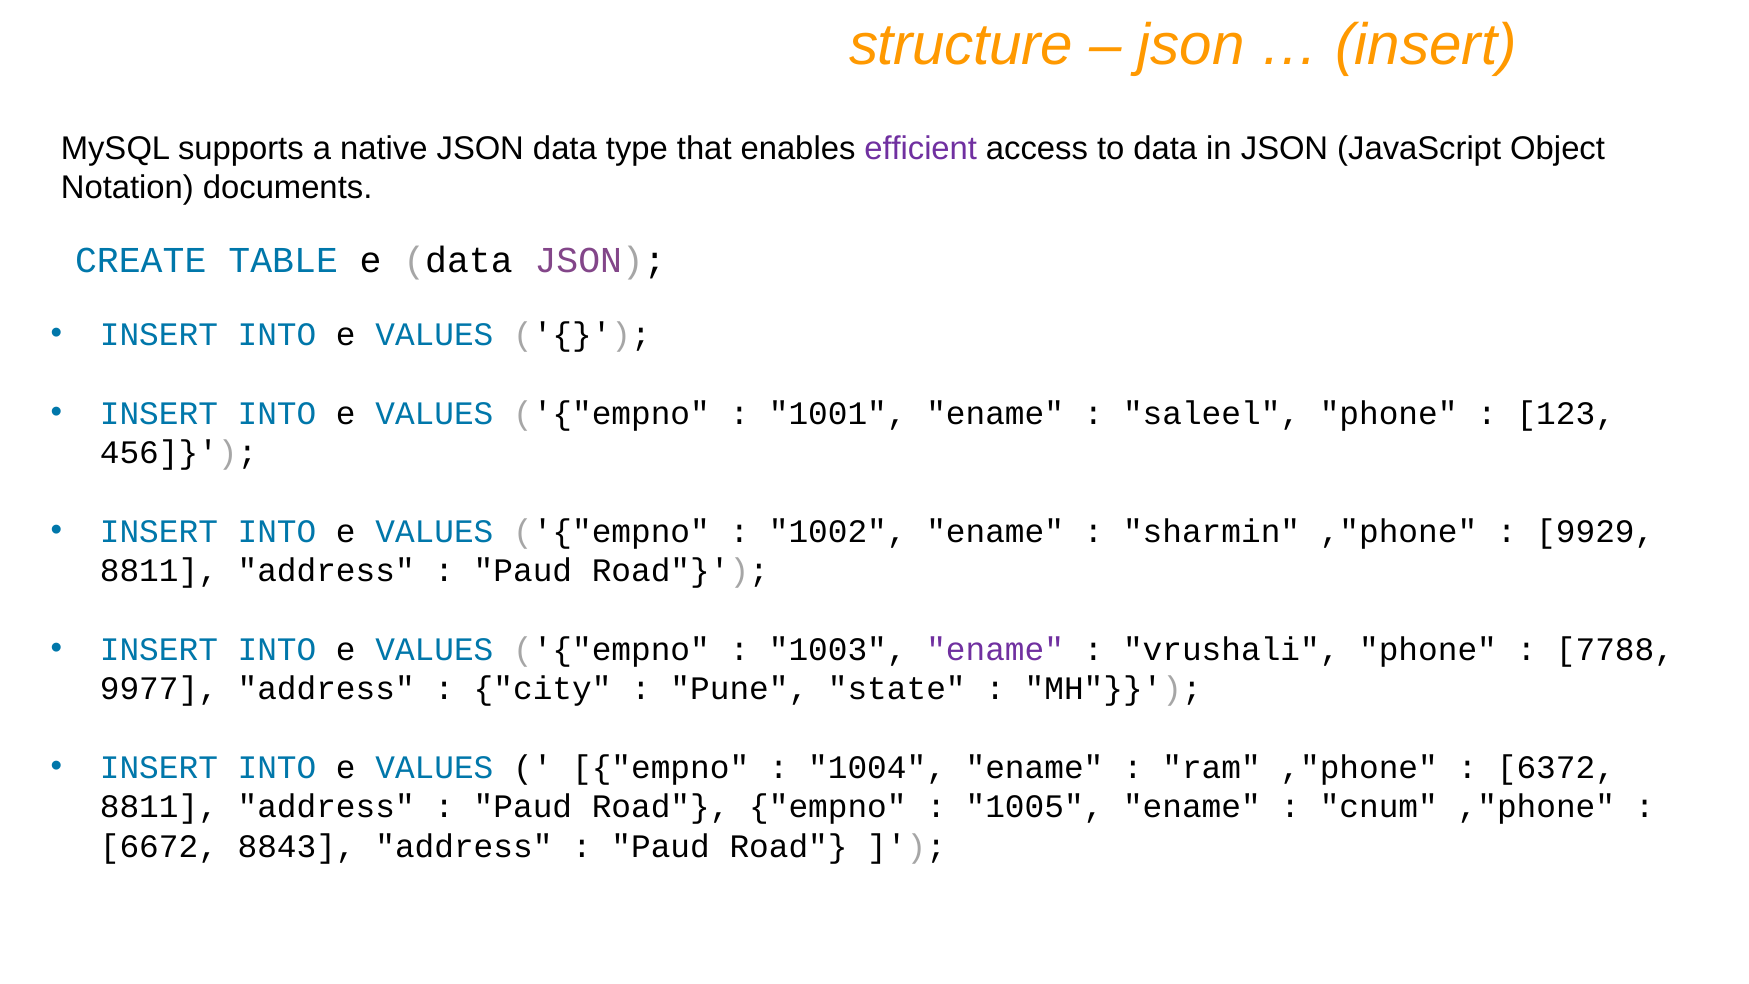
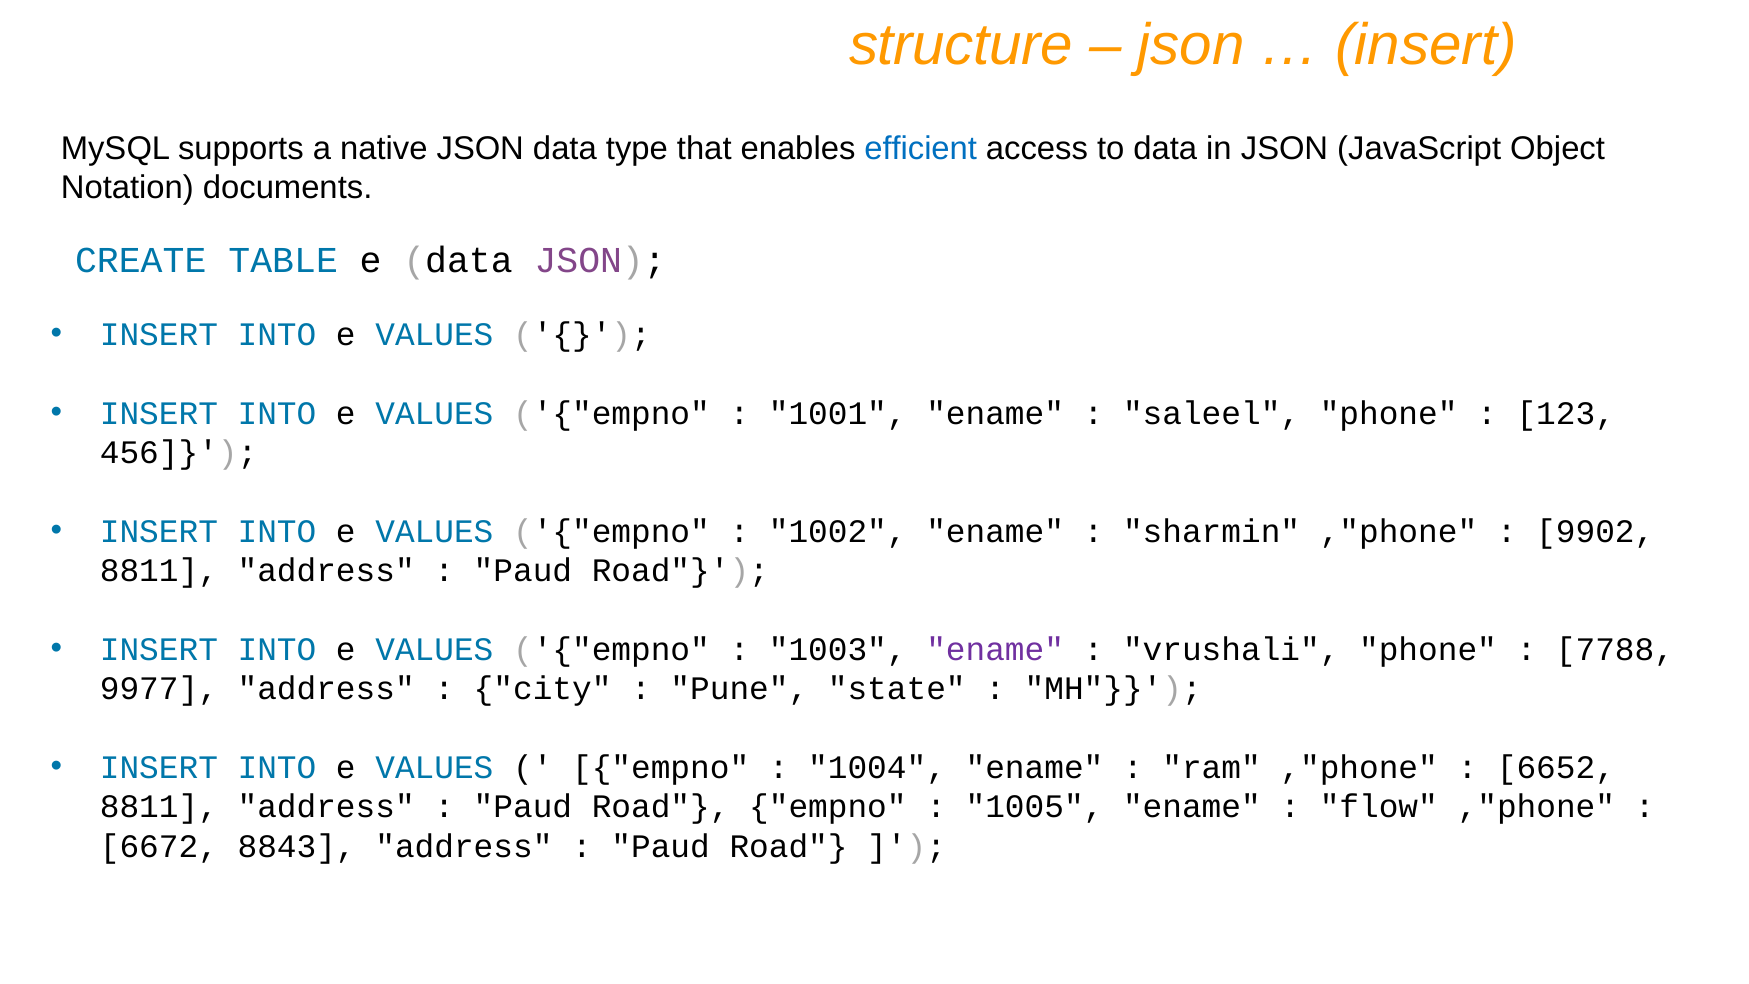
efficient colour: purple -> blue
9929: 9929 -> 9902
6372: 6372 -> 6652
cnum: cnum -> flow
